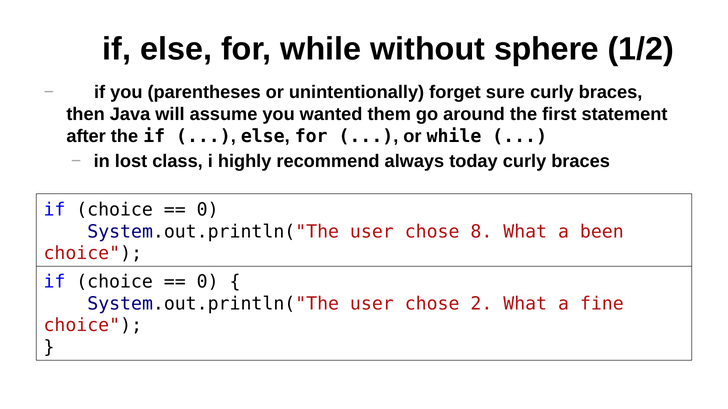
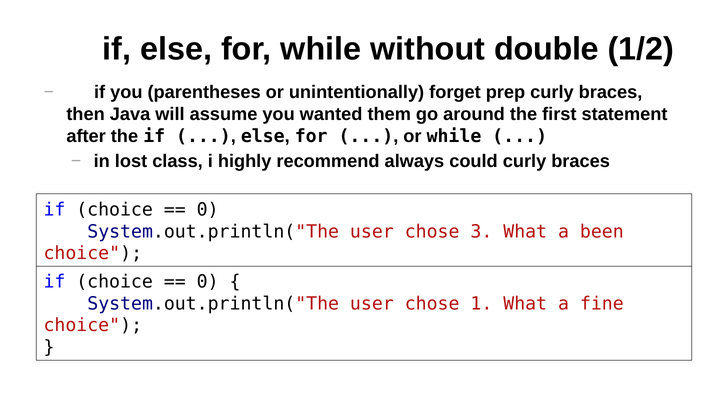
sphere: sphere -> double
sure: sure -> prep
today: today -> could
8: 8 -> 3
2: 2 -> 1
